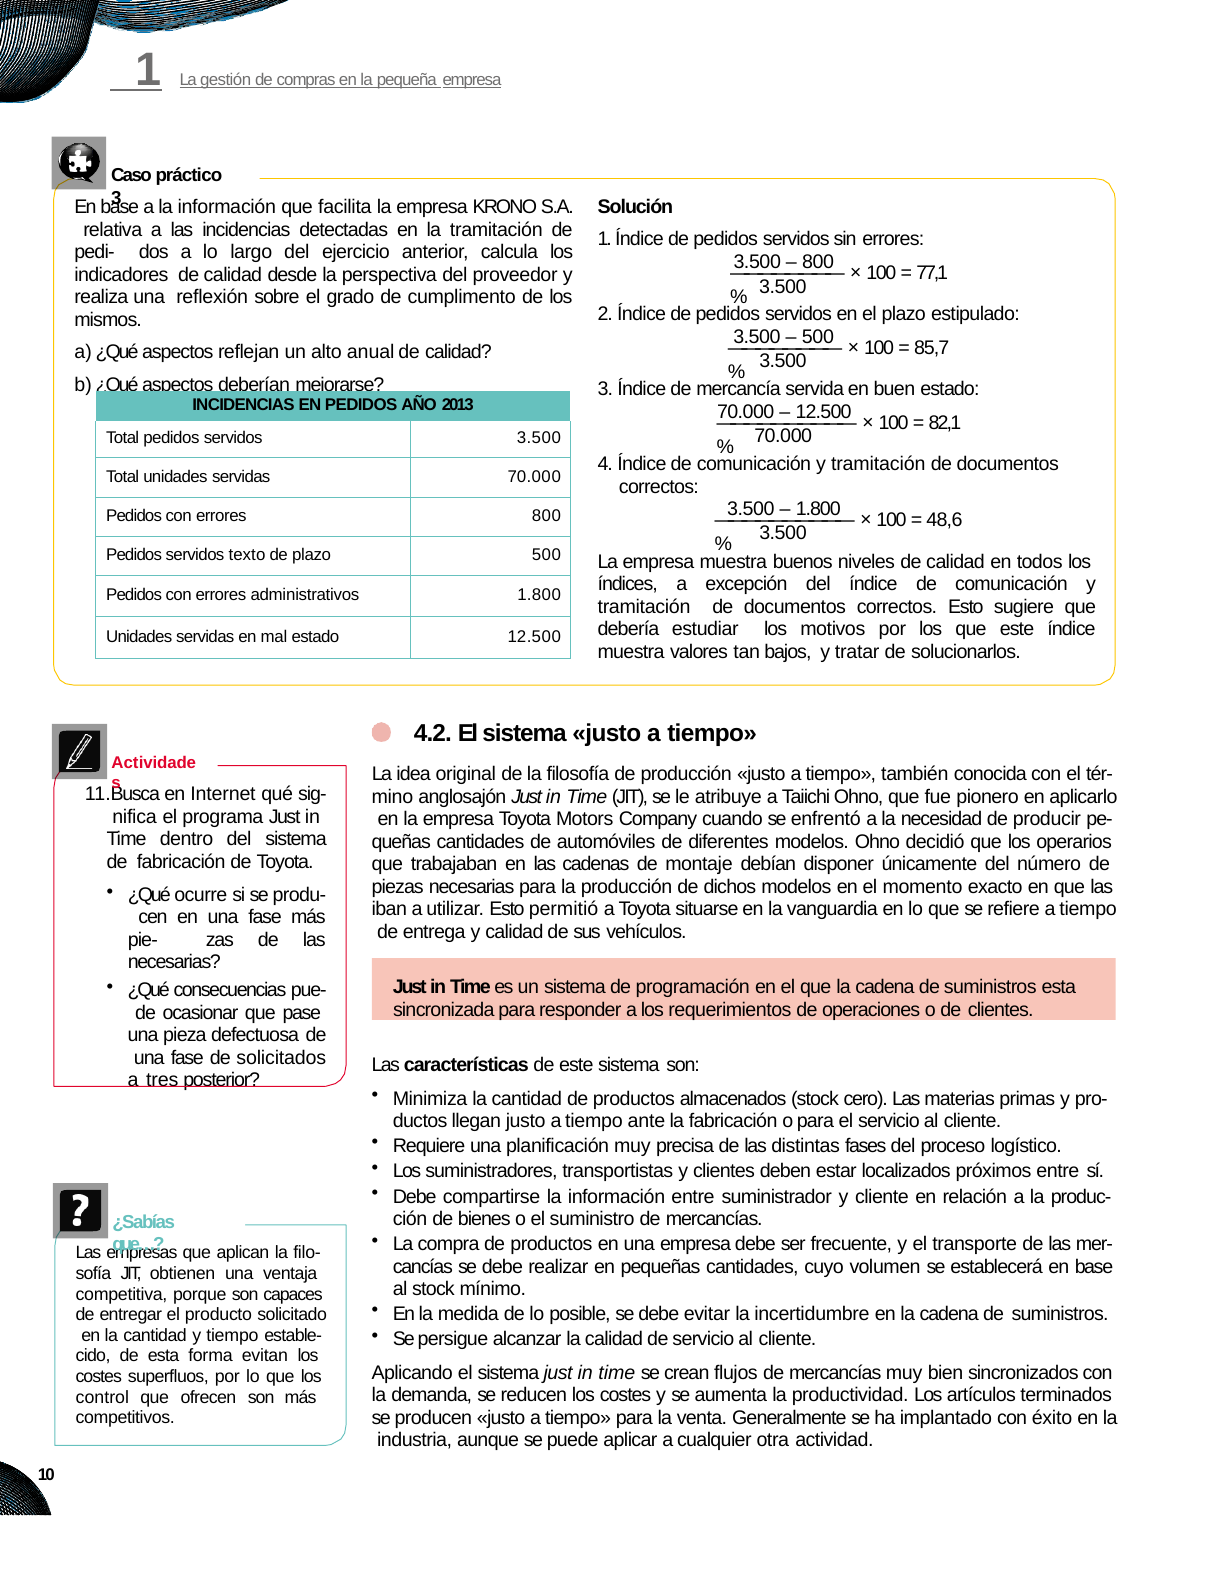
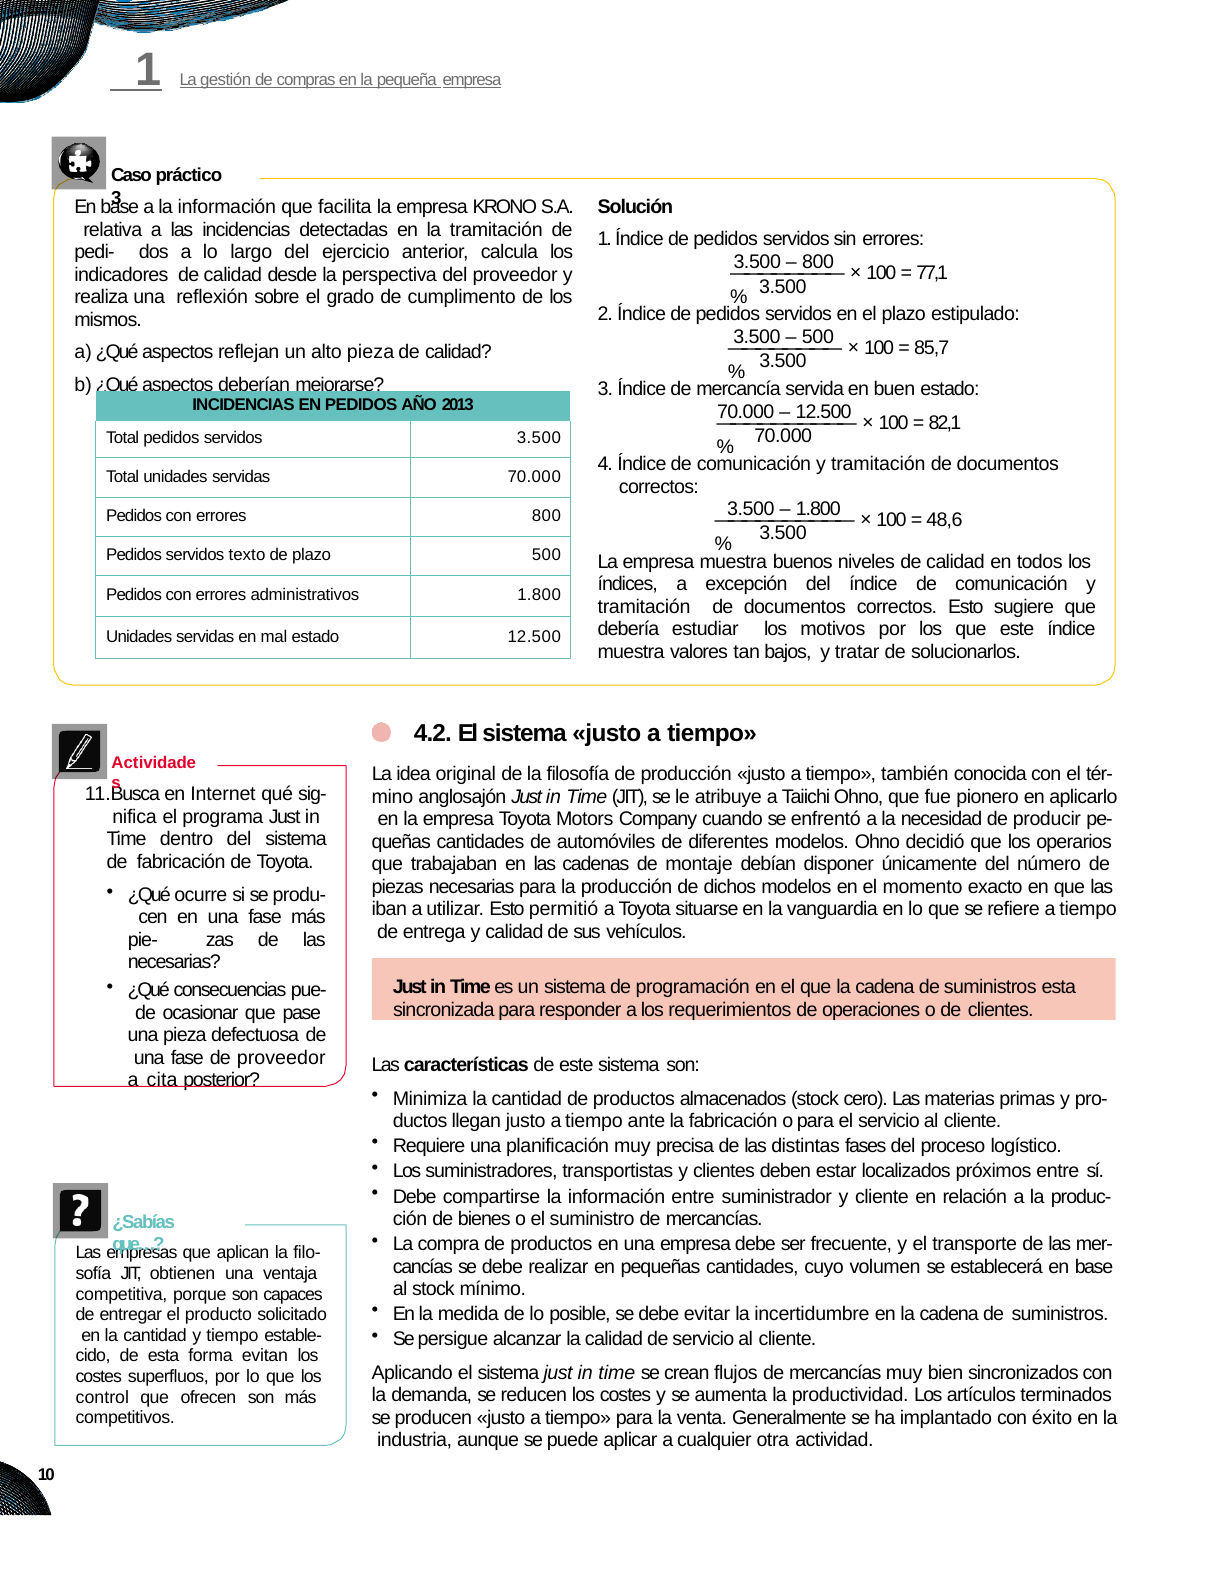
alto anual: anual -> pieza
de solicitados: solicitados -> proveedor
tres: tres -> cita
